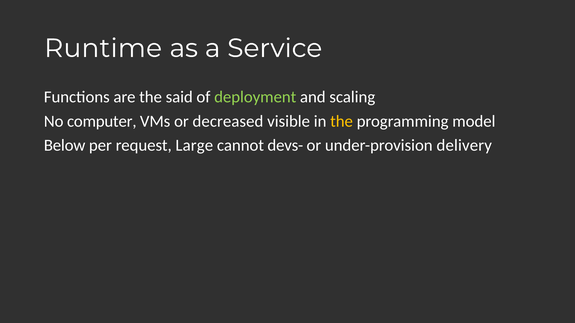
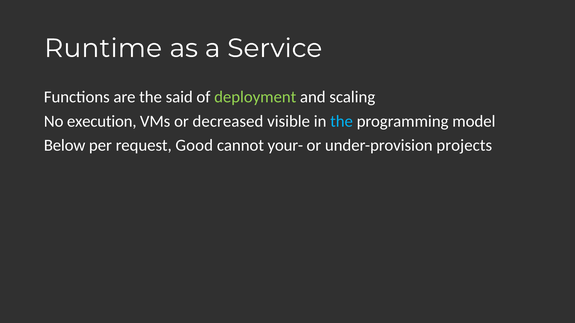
computer: computer -> execution
the at (342, 121) colour: yellow -> light blue
Large: Large -> Good
devs-: devs- -> your-
delivery: delivery -> projects
